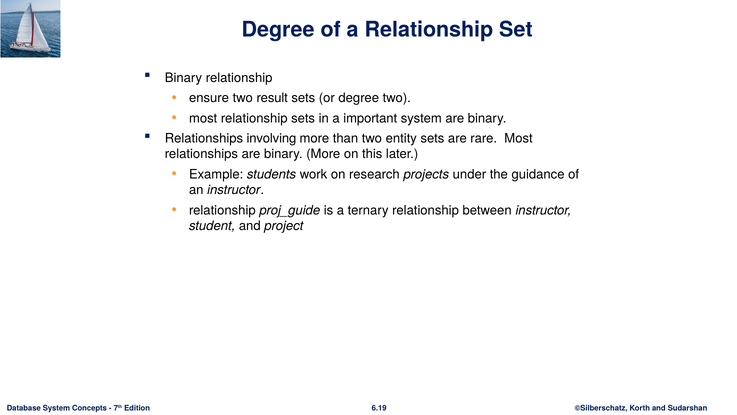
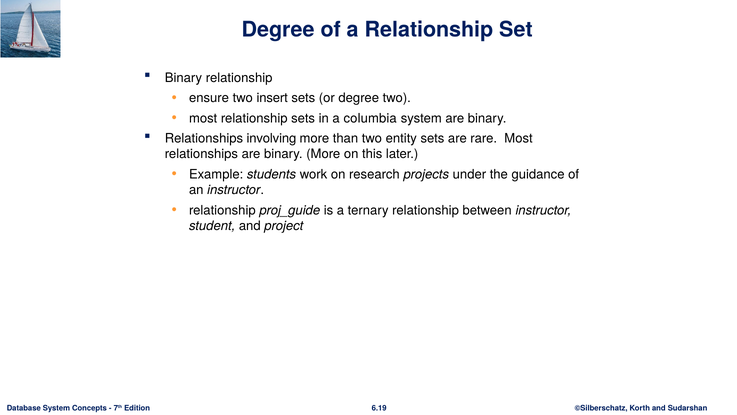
result: result -> insert
important: important -> columbia
